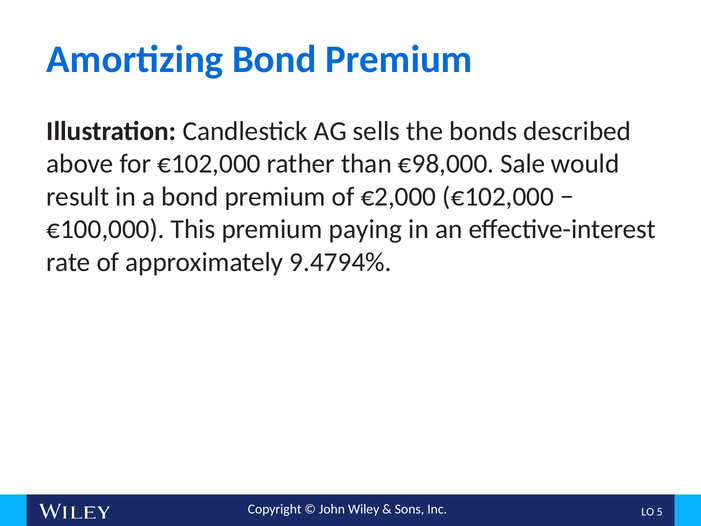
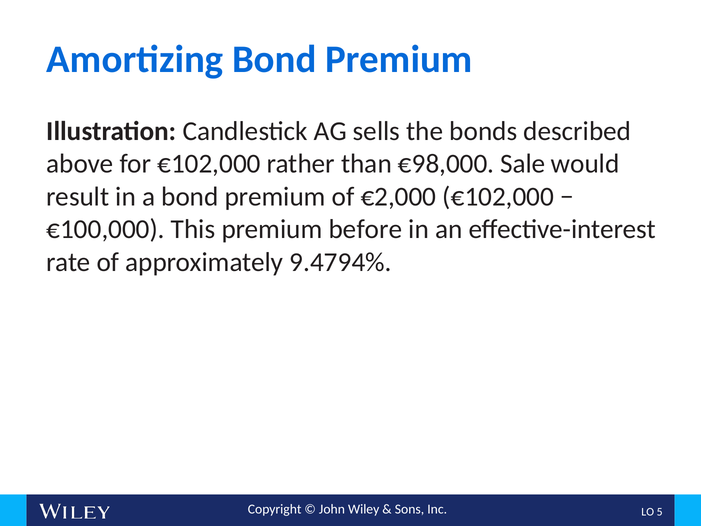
paying: paying -> before
